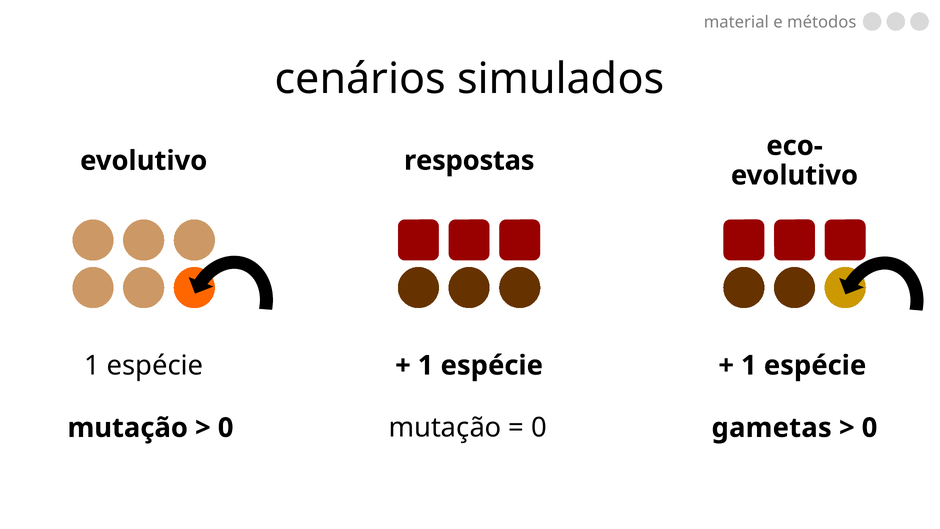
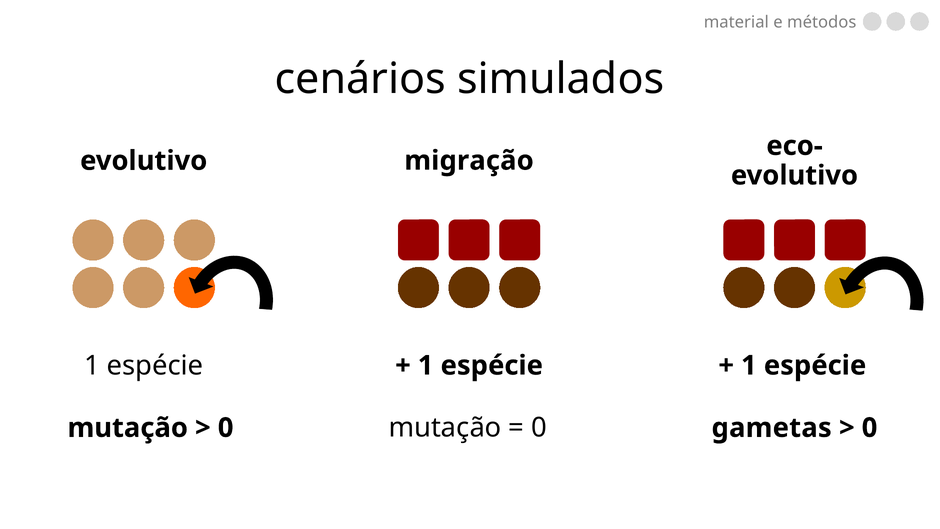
respostas: respostas -> migração
